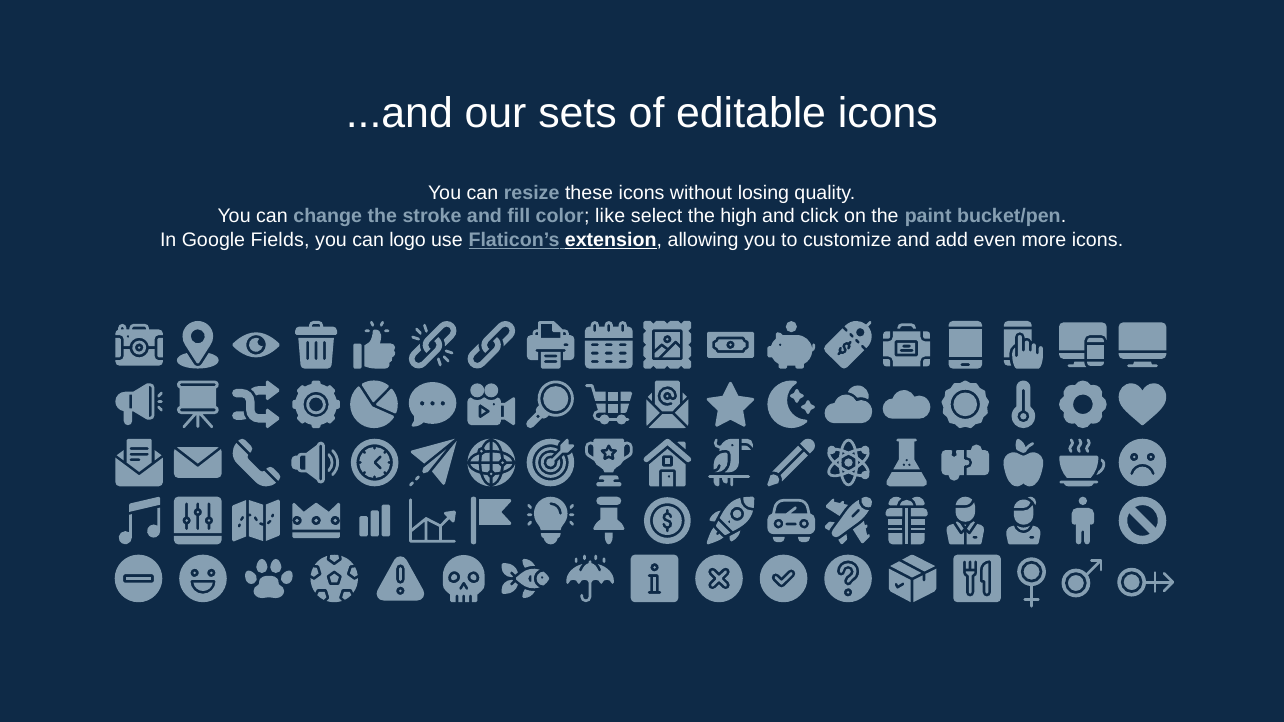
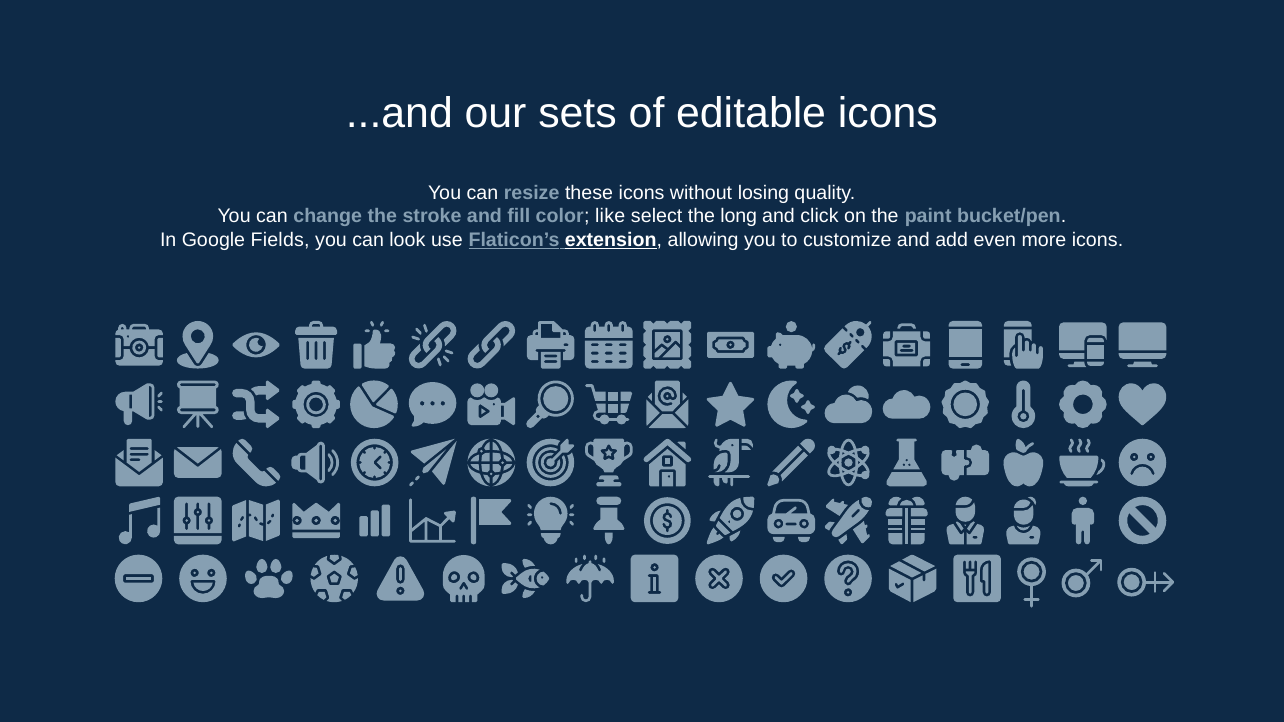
high: high -> long
logo: logo -> look
